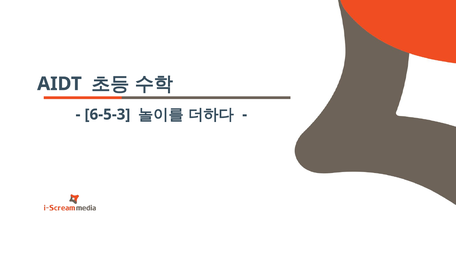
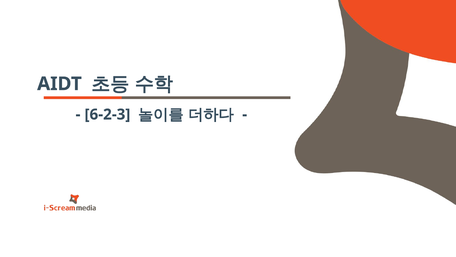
6-5-3: 6-5-3 -> 6-2-3
